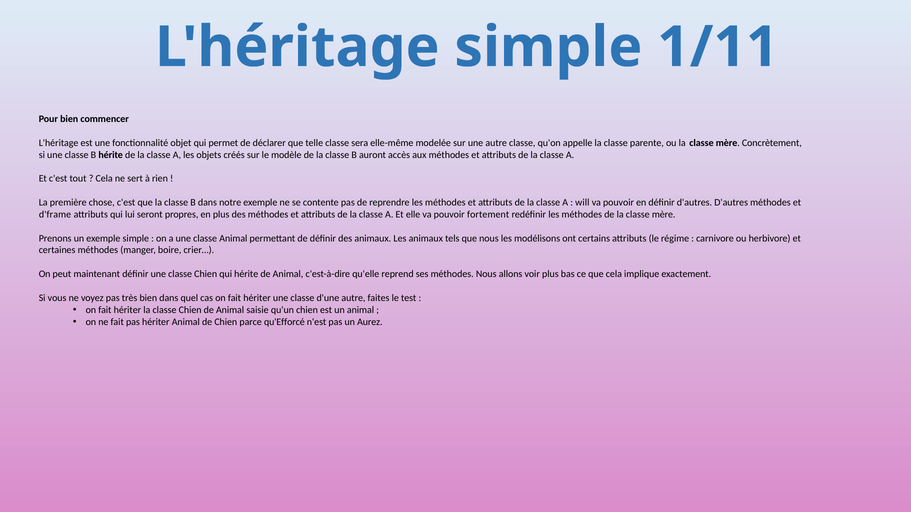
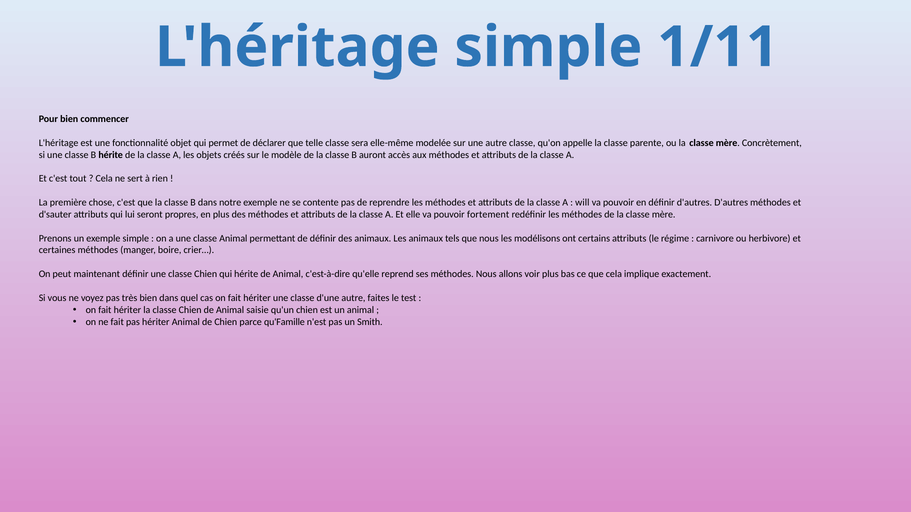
d'frame: d'frame -> d'sauter
qu'Efforcé: qu'Efforcé -> qu'Famille
Aurez: Aurez -> Smith
